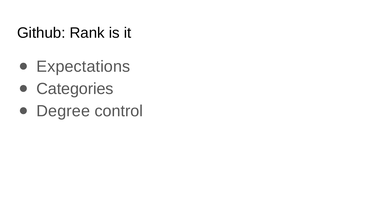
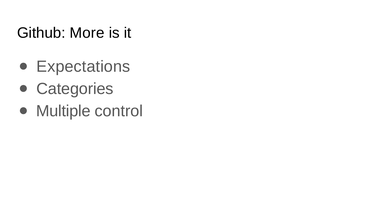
Rank: Rank -> More
Degree: Degree -> Multiple
